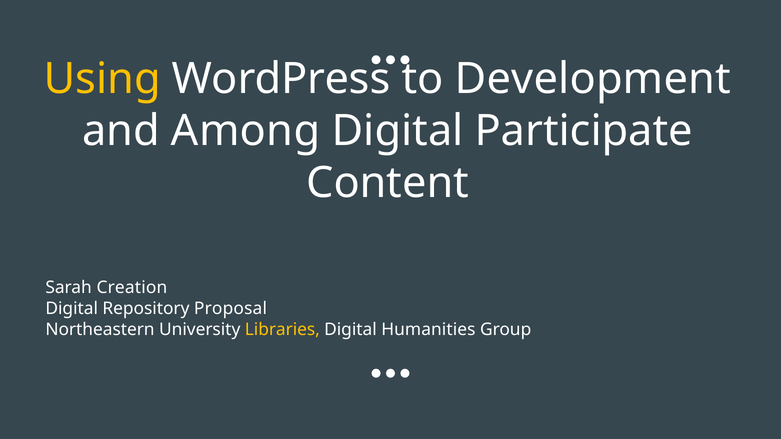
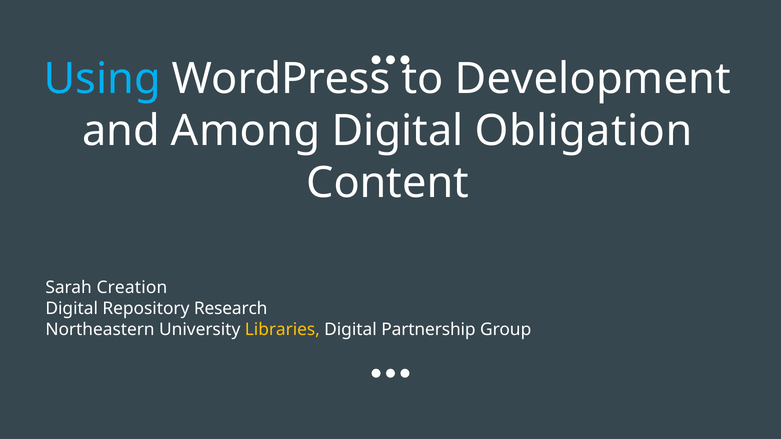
Using colour: yellow -> light blue
Participate: Participate -> Obligation
Proposal: Proposal -> Research
Humanities: Humanities -> Partnership
